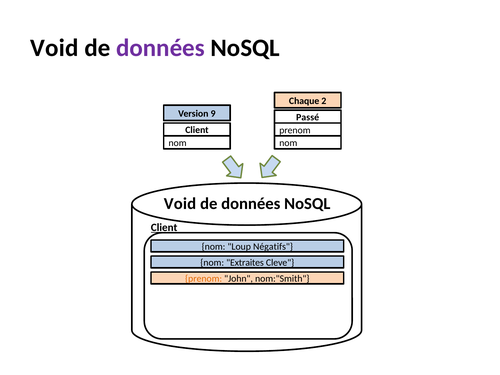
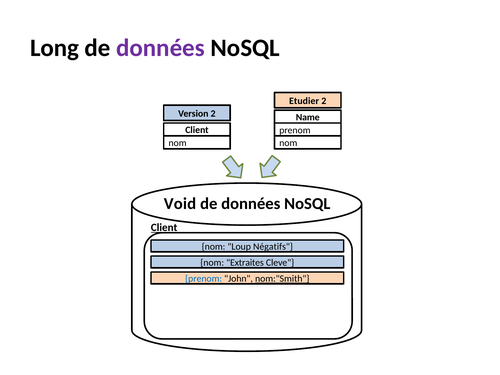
Void at (54, 48): Void -> Long
Chaque: Chaque -> Etudier
Version 9: 9 -> 2
Passé: Passé -> Name
prenom at (204, 279) colour: orange -> blue
nom:"Smith underline: none -> present
